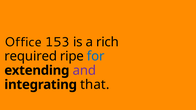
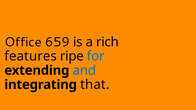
153: 153 -> 659
required: required -> features
and colour: purple -> blue
